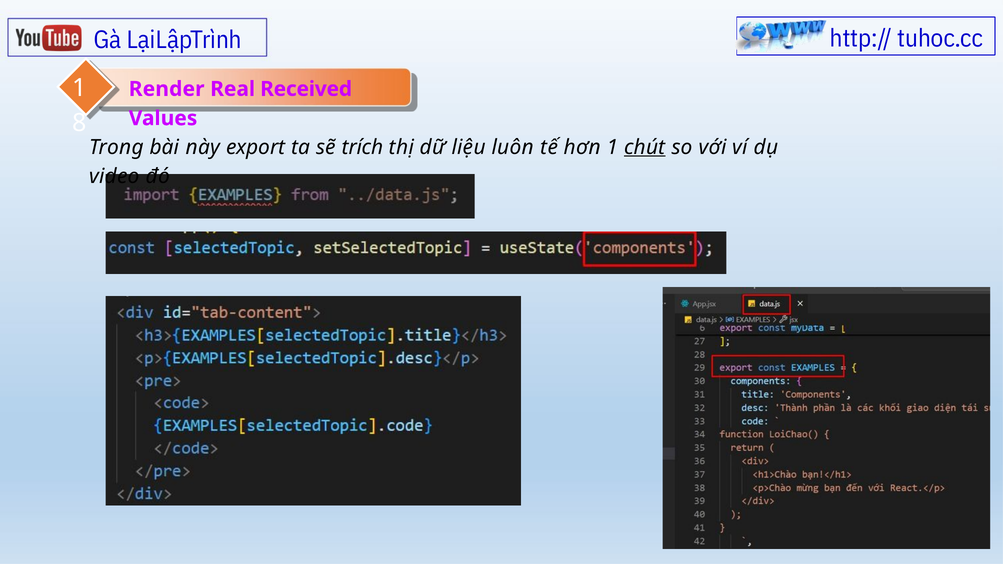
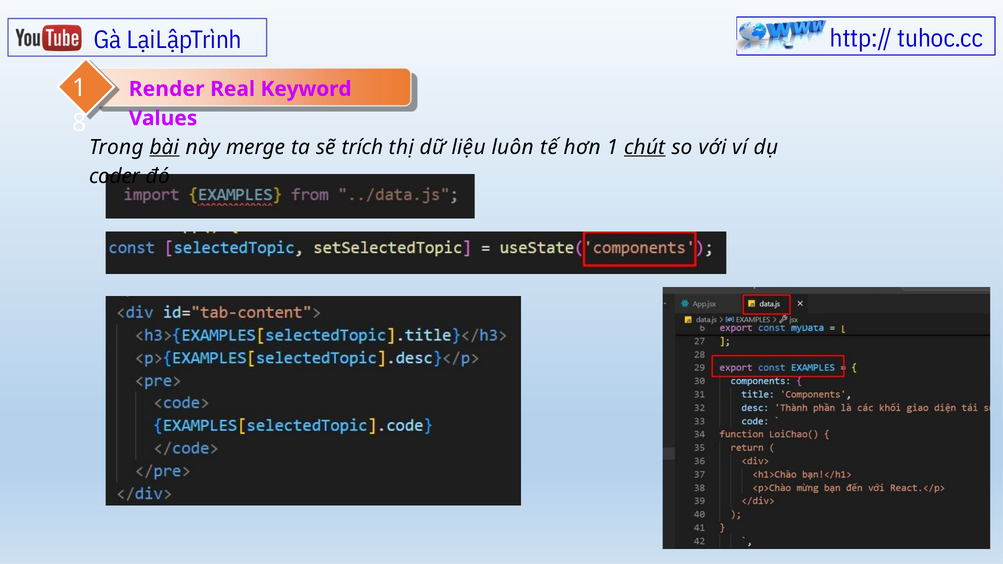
Received: Received -> Keyword
bài underline: none -> present
export: export -> merge
video: video -> coder
